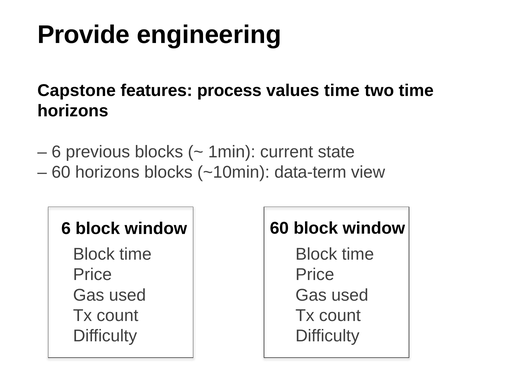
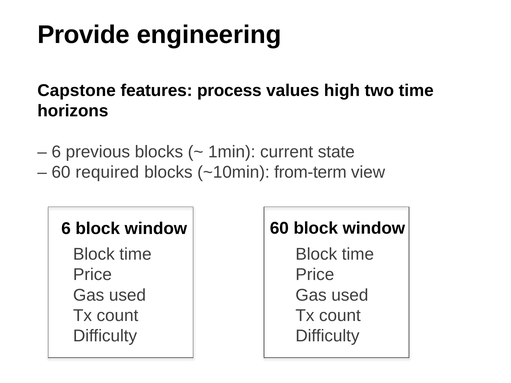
values time: time -> high
60 horizons: horizons -> required
data-term: data-term -> from-term
